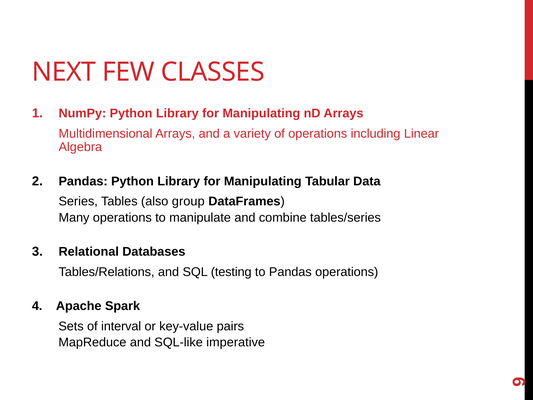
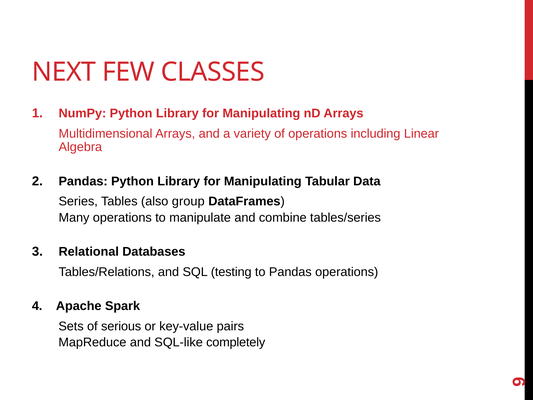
interval: interval -> serious
imperative: imperative -> completely
